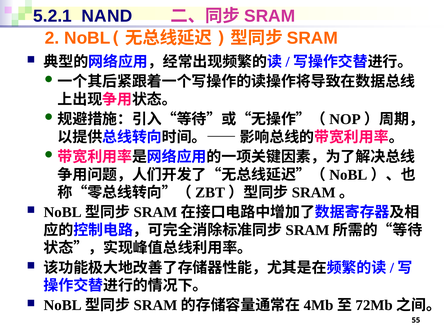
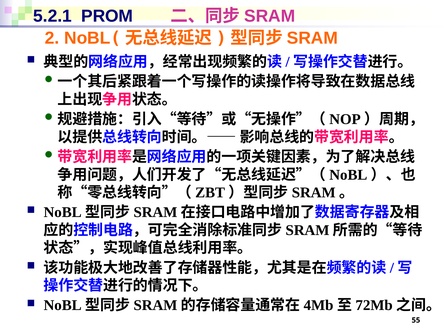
NAND: NAND -> PROM
